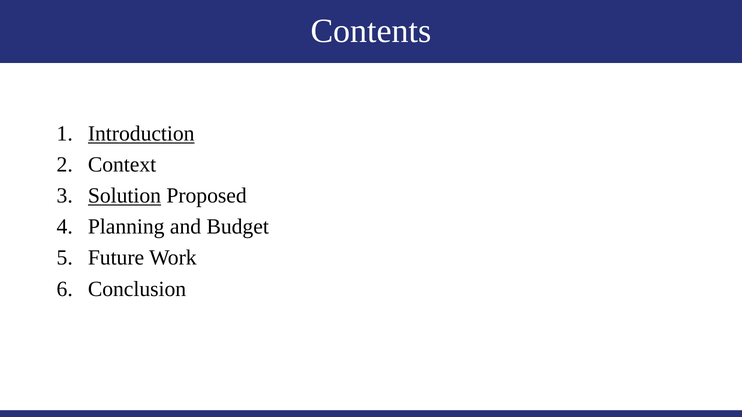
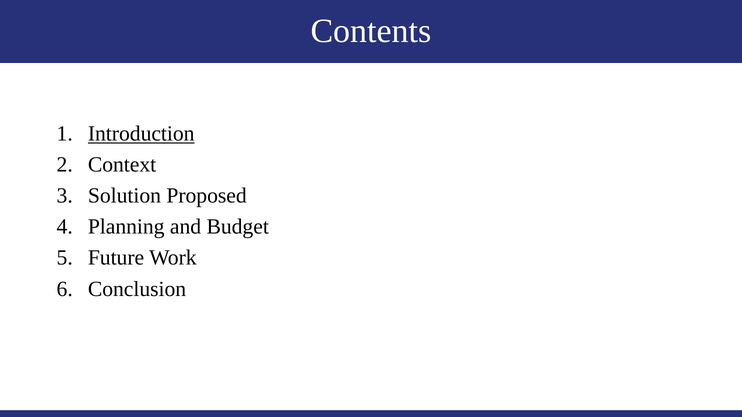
Solution underline: present -> none
